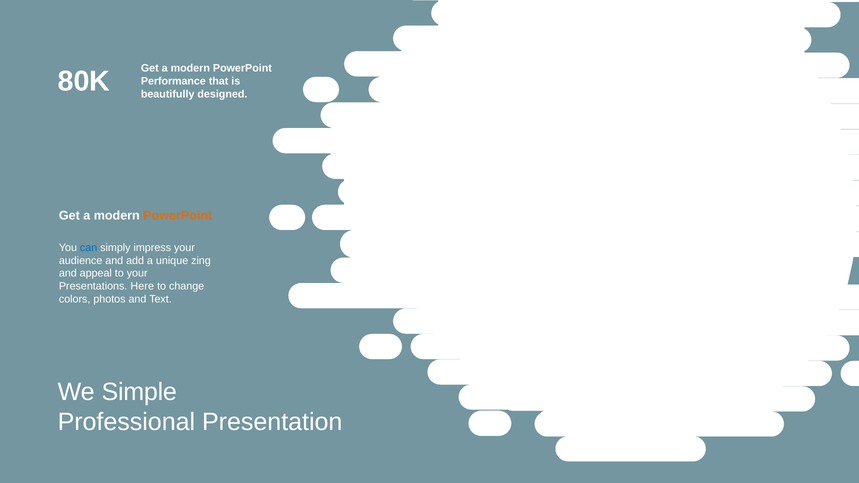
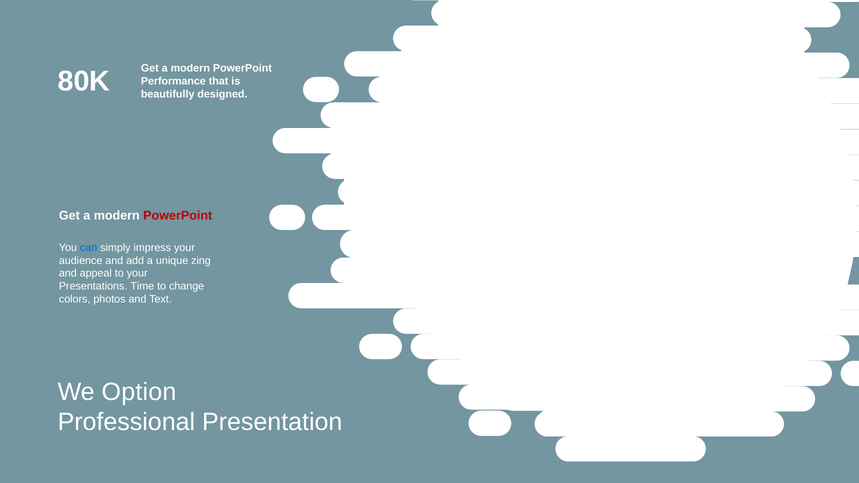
PowerPoint at (178, 216) colour: orange -> red
Here: Here -> Time
Simple: Simple -> Option
